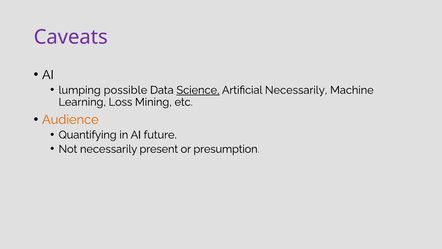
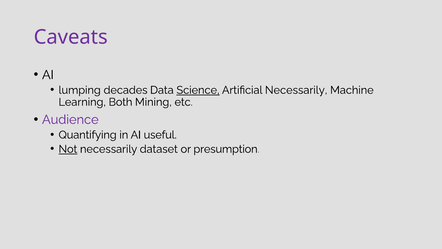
possible: possible -> decades
Loss: Loss -> Both
Audience colour: orange -> purple
future: future -> useful
Not underline: none -> present
present: present -> dataset
